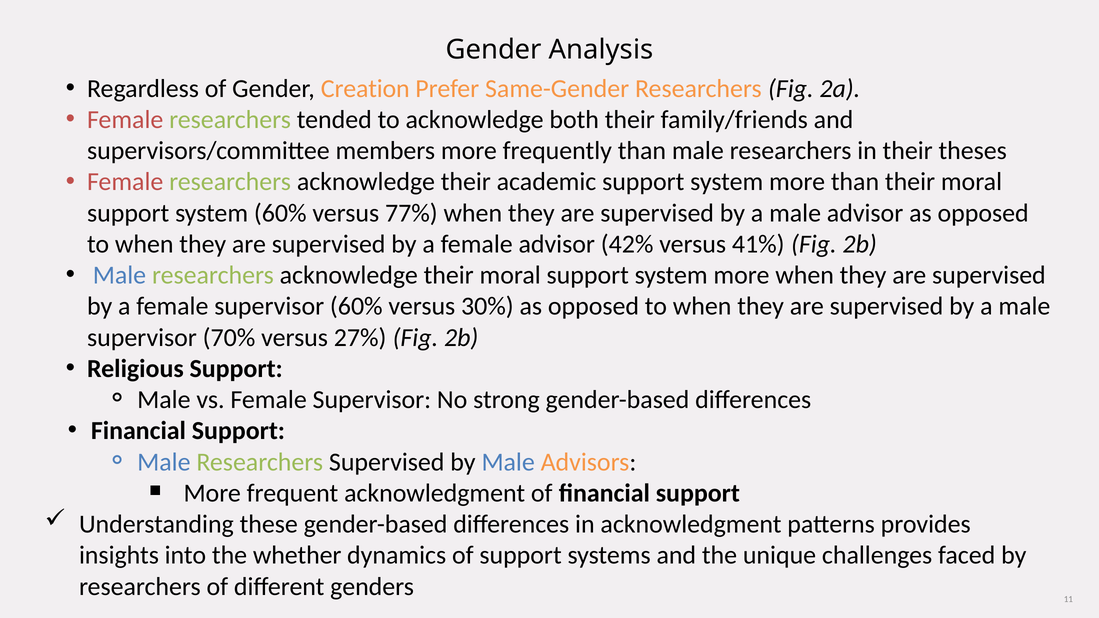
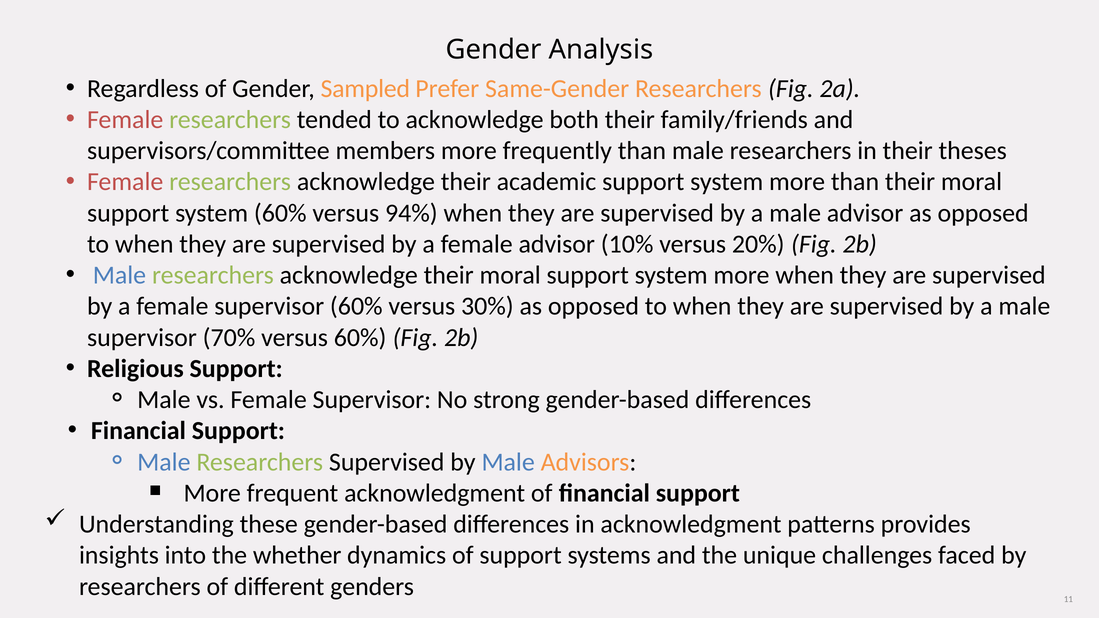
Creation: Creation -> Sampled
77%: 77% -> 94%
42%: 42% -> 10%
41%: 41% -> 20%
versus 27%: 27% -> 60%
